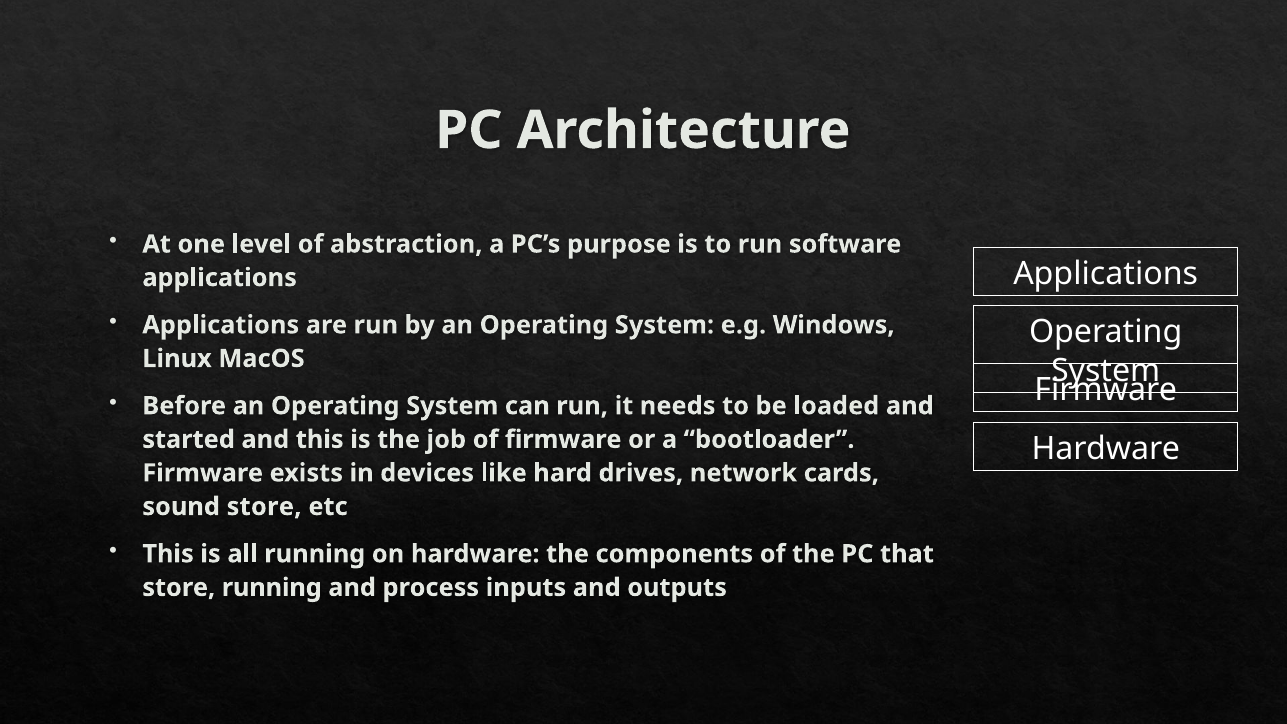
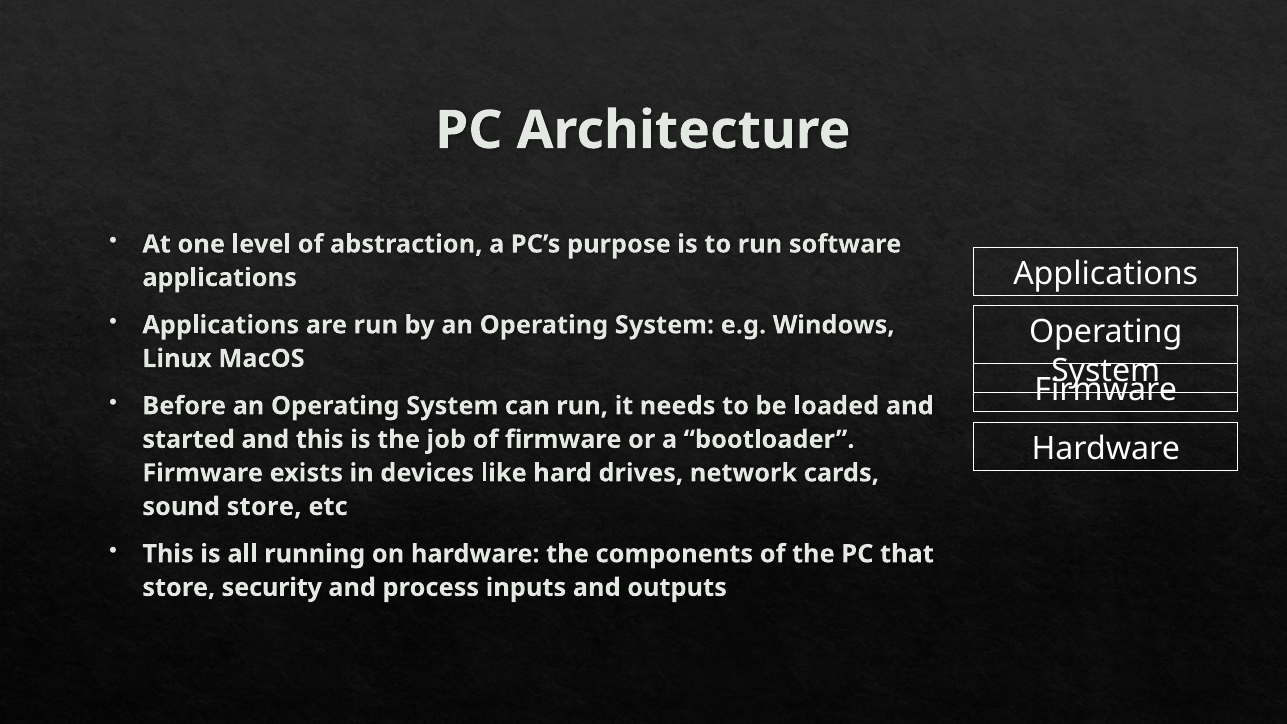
store running: running -> security
